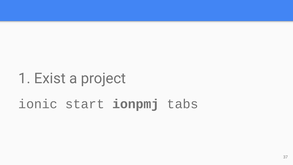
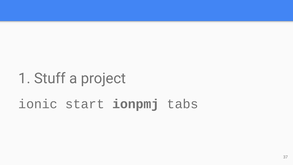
Exist: Exist -> Stuff
